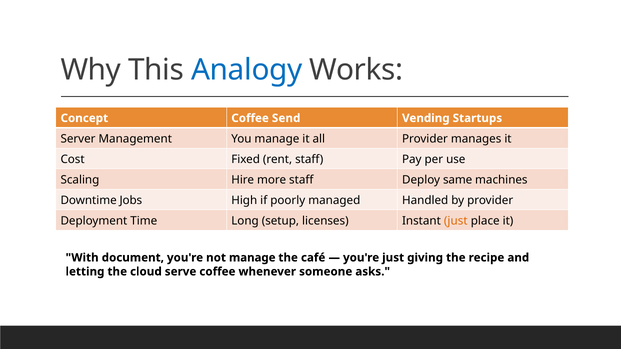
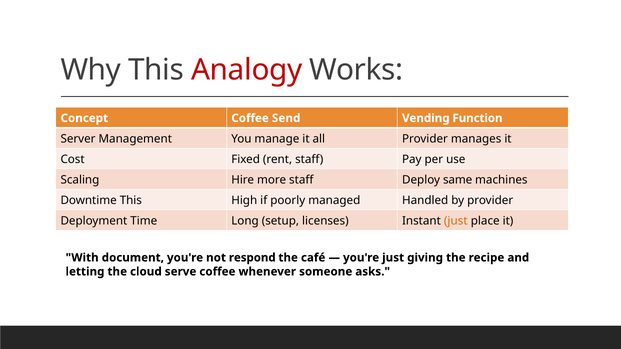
Analogy colour: blue -> red
Startups: Startups -> Function
Downtime Jobs: Jobs -> This
not manage: manage -> respond
